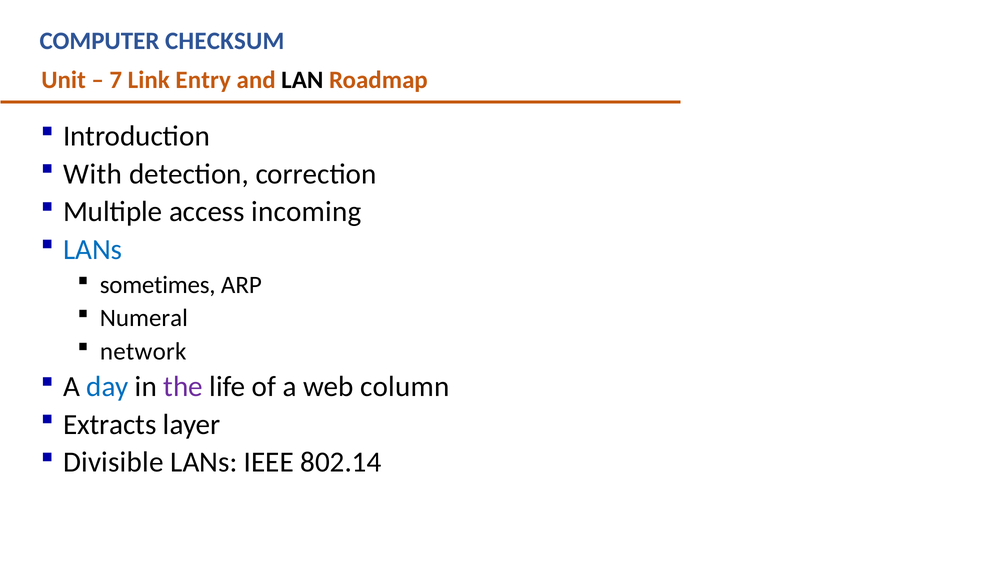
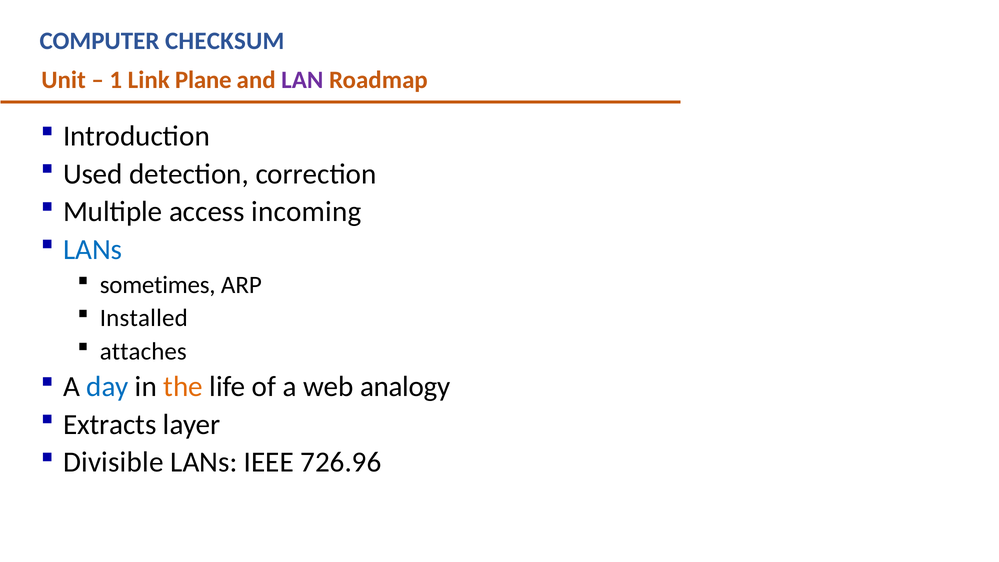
7: 7 -> 1
Entry: Entry -> Plane
LAN colour: black -> purple
With: With -> Used
Numeral: Numeral -> Installed
network: network -> attaches
the colour: purple -> orange
column: column -> analogy
802.14: 802.14 -> 726.96
